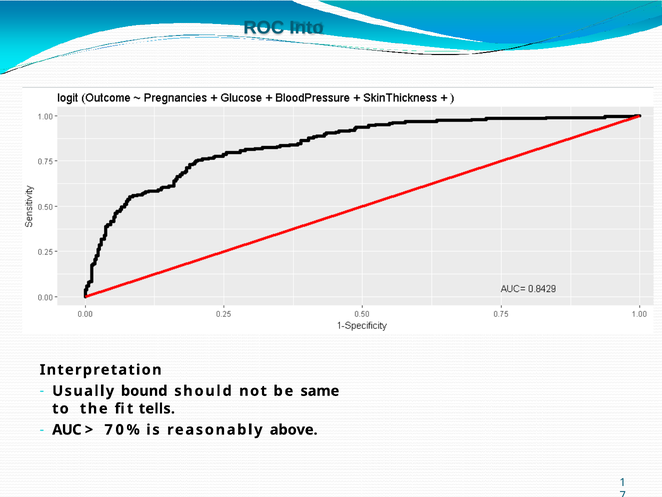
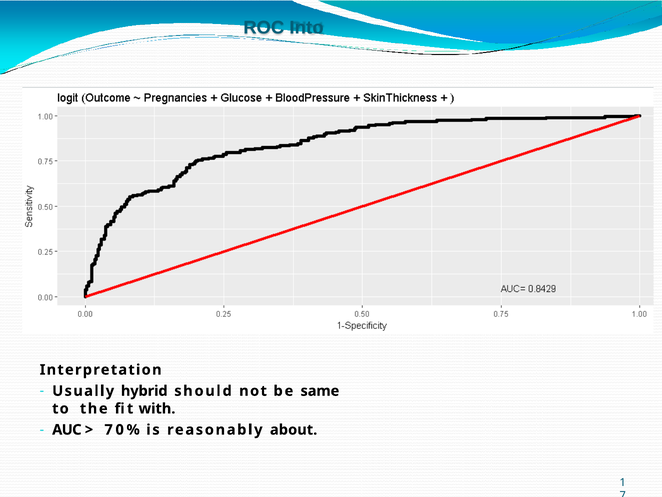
bound: bound -> hybrid
tells: tells -> with
above: above -> about
